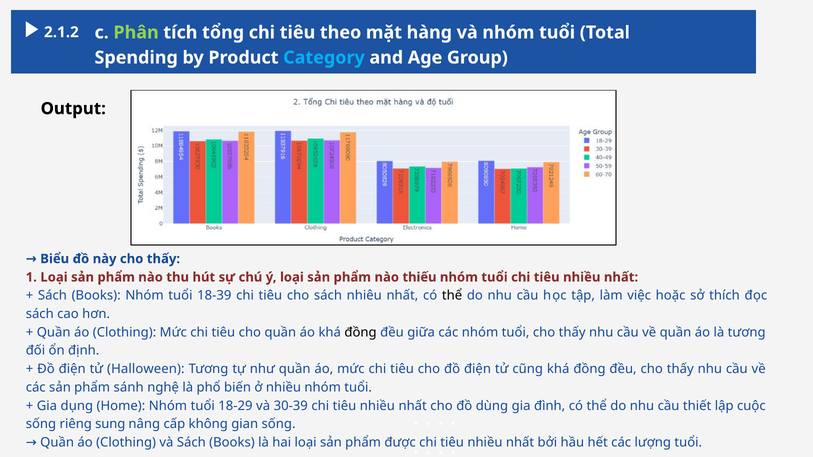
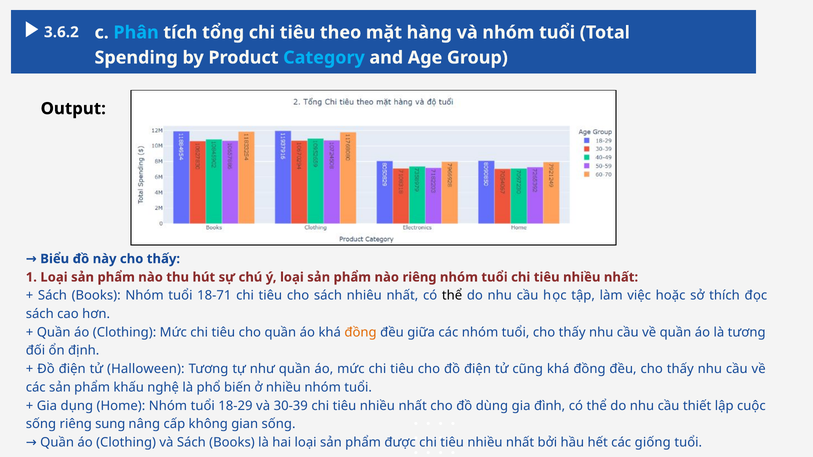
Phân colour: light green -> light blue
2.1.2: 2.1.2 -> 3.6.2
nào thiếu: thiếu -> riêng
18-39: 18-39 -> 18-71
đồng at (361, 332) colour: black -> orange
sánh: sánh -> khấu
lượng: lượng -> giống
